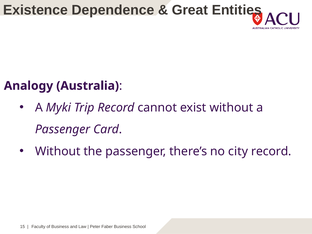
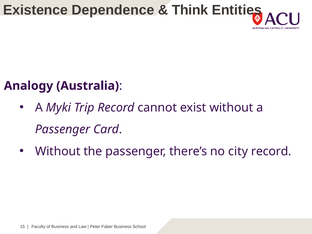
Great: Great -> Think
